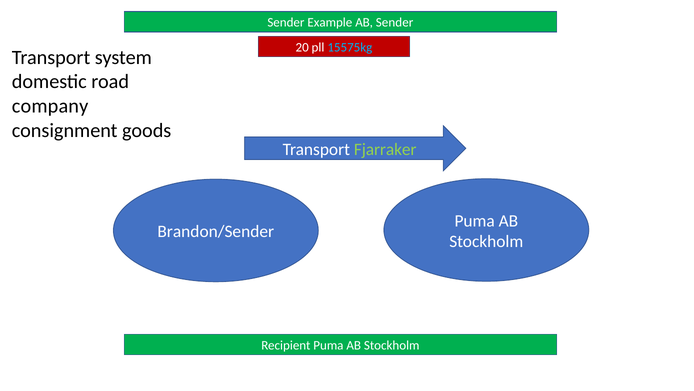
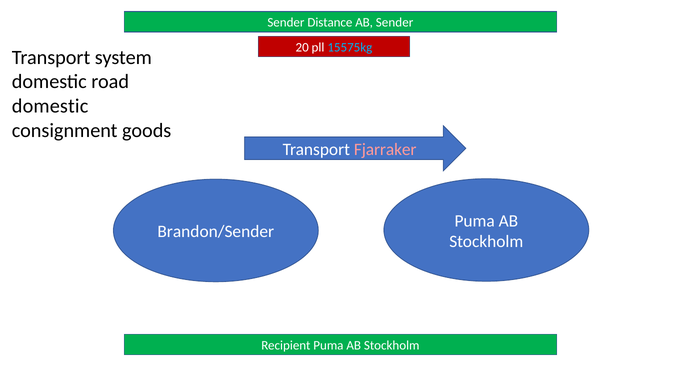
Example: Example -> Distance
company at (50, 106): company -> domestic
Fjarraker colour: light green -> pink
